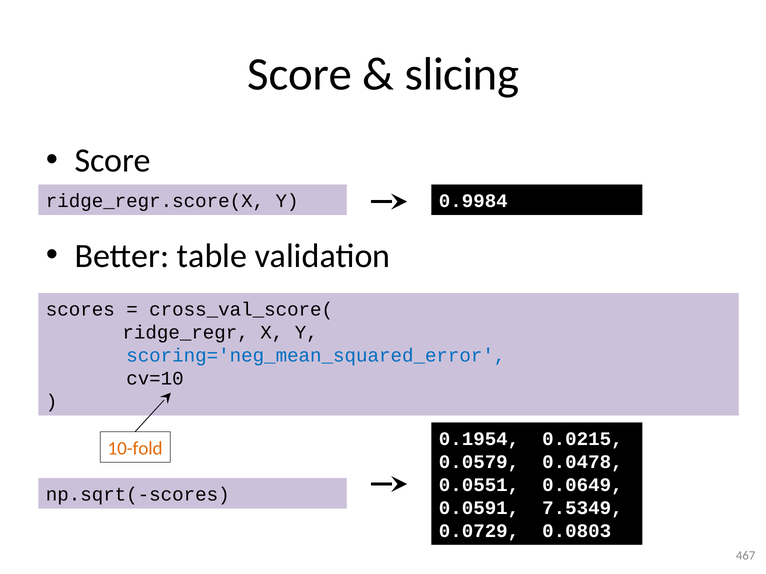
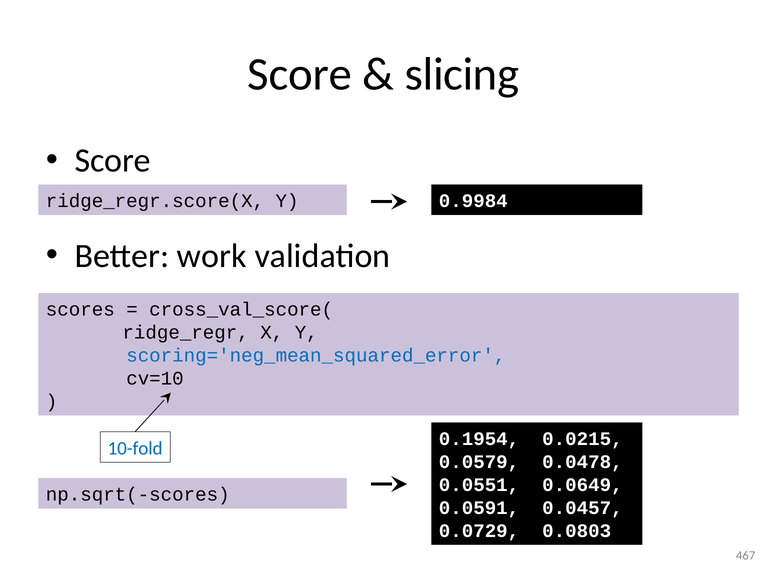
table: table -> work
10-fold colour: orange -> blue
7.5349: 7.5349 -> 0.0457
